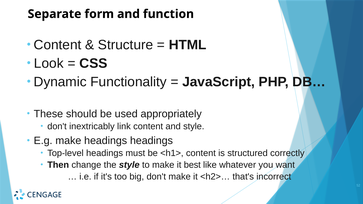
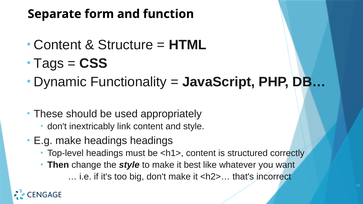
Look: Look -> Tags
